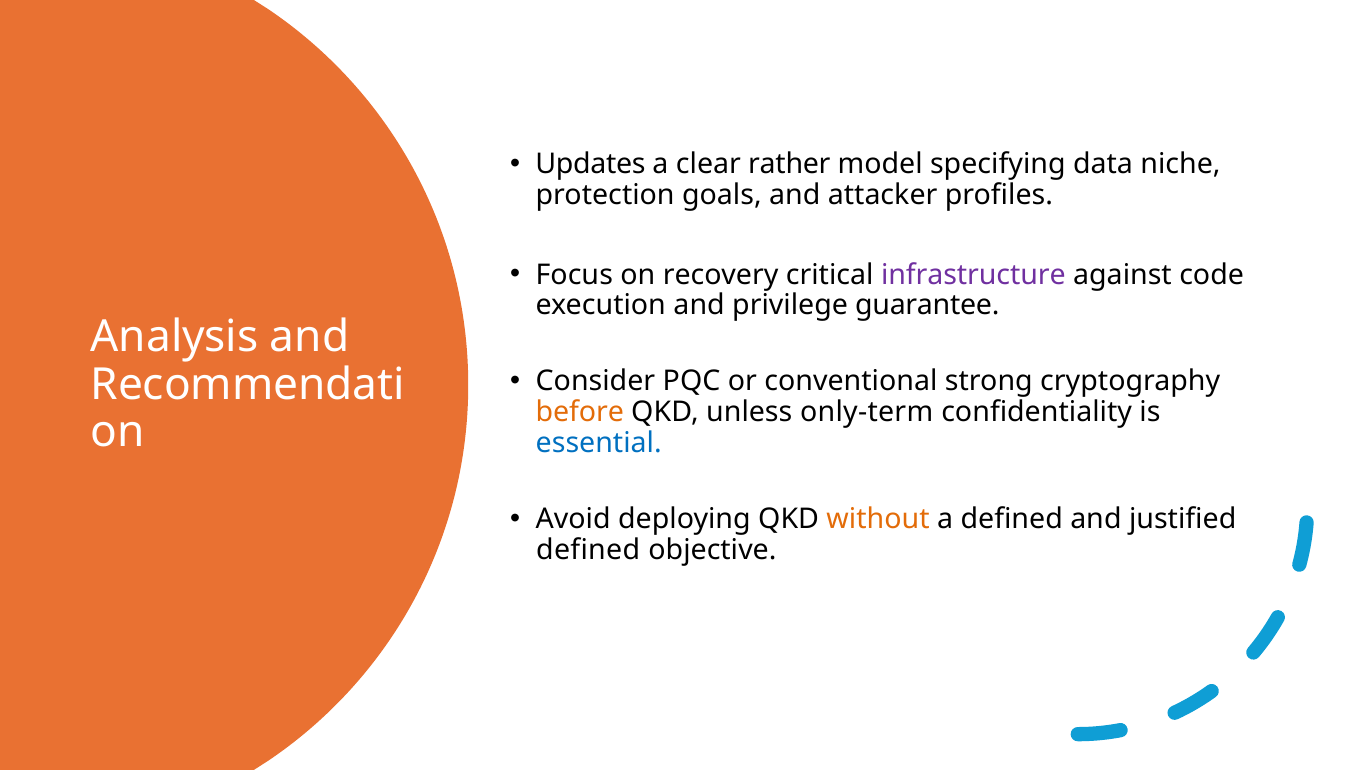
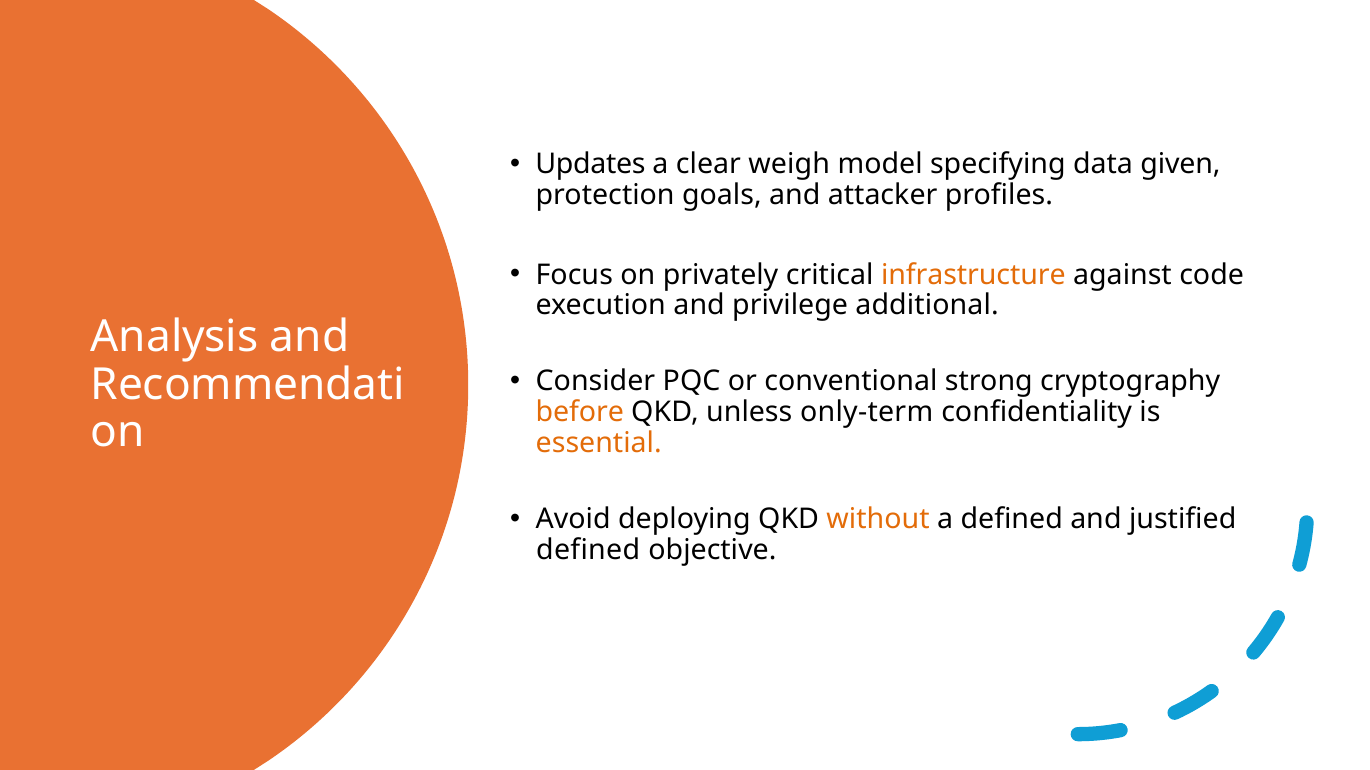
rather: rather -> weigh
niche: niche -> given
recovery: recovery -> privately
infrastructure colour: purple -> orange
guarantee: guarantee -> additional
essential colour: blue -> orange
